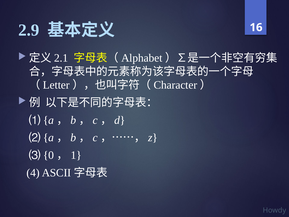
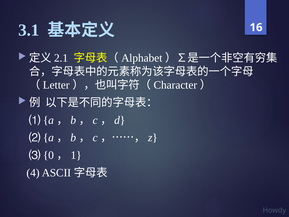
2.9: 2.9 -> 3.1
